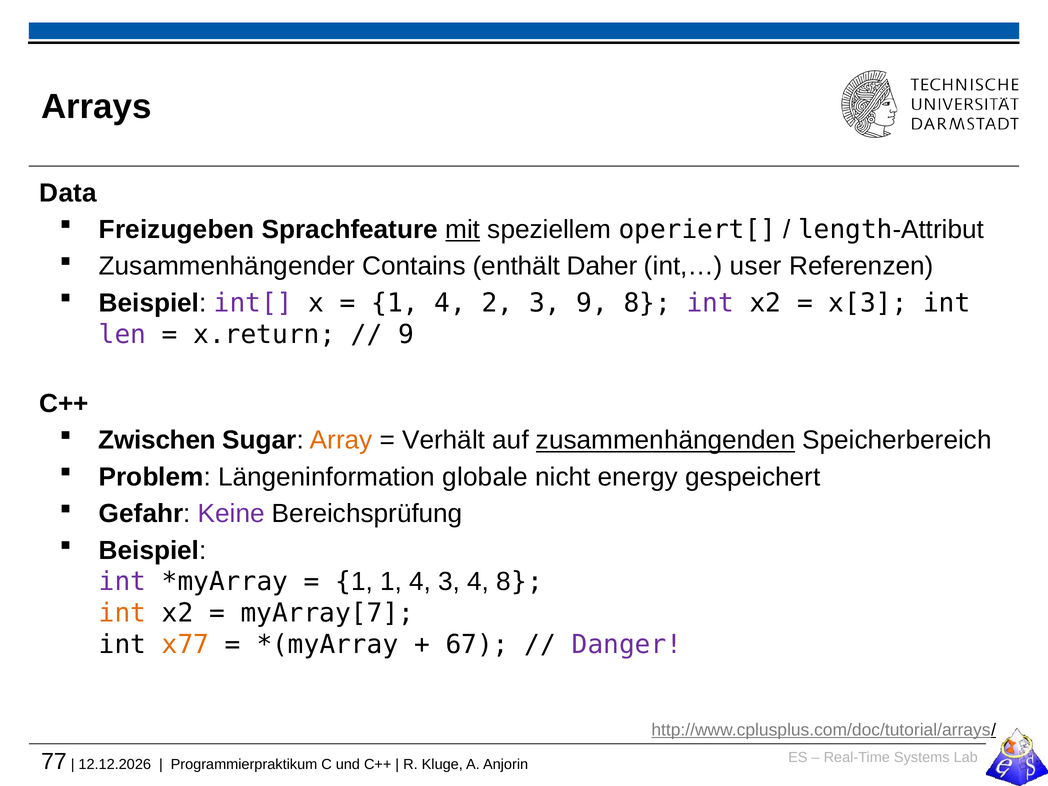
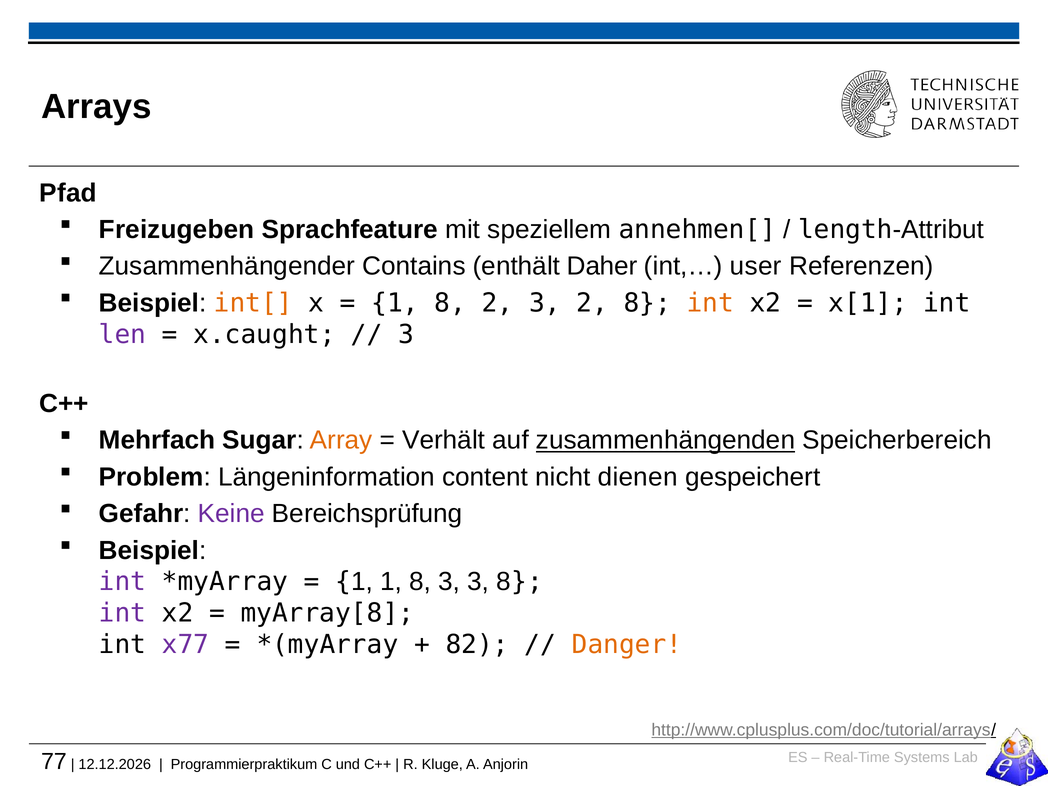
Data: Data -> Pfad
mit underline: present -> none
operiert[: operiert[ -> annehmen[
int[ colour: purple -> orange
4 at (450, 303): 4 -> 8
3 9: 9 -> 2
int at (710, 303) colour: purple -> orange
x[3: x[3 -> x[1
x.return: x.return -> x.caught
9 at (406, 334): 9 -> 3
Zwischen: Zwischen -> Mehrfach
globale: globale -> content
energy: energy -> dienen
1 1 4: 4 -> 8
3 4: 4 -> 3
int at (123, 613) colour: orange -> purple
myArray[7: myArray[7 -> myArray[8
x77 colour: orange -> purple
67: 67 -> 82
Danger colour: purple -> orange
